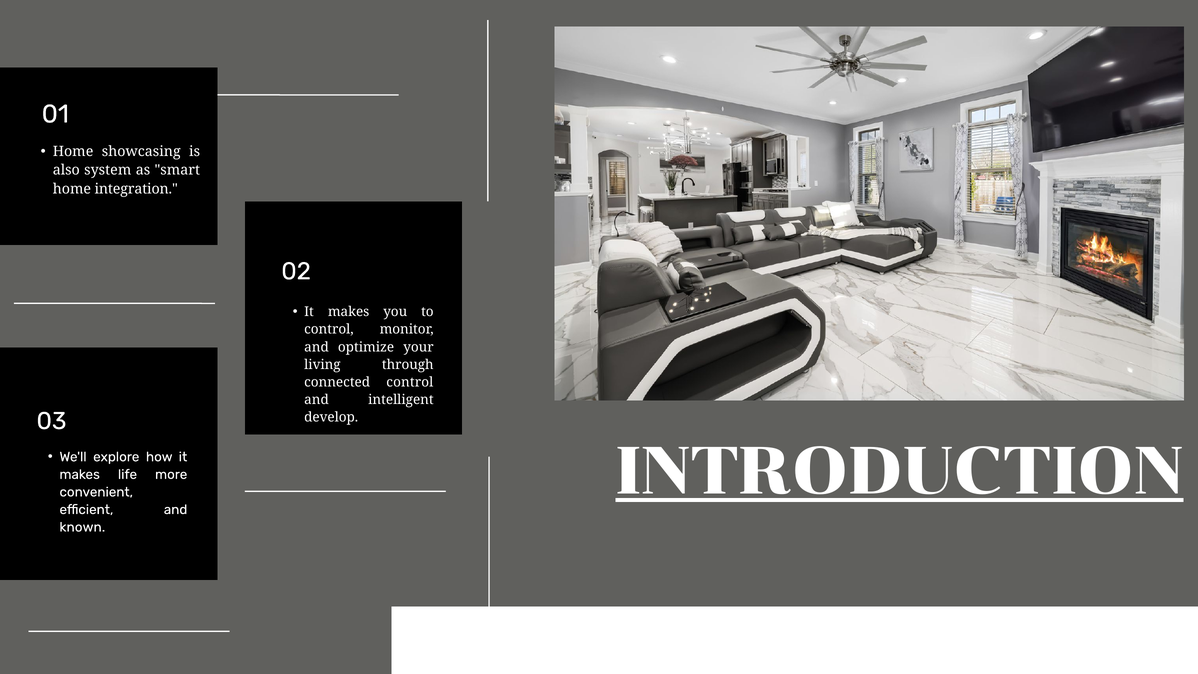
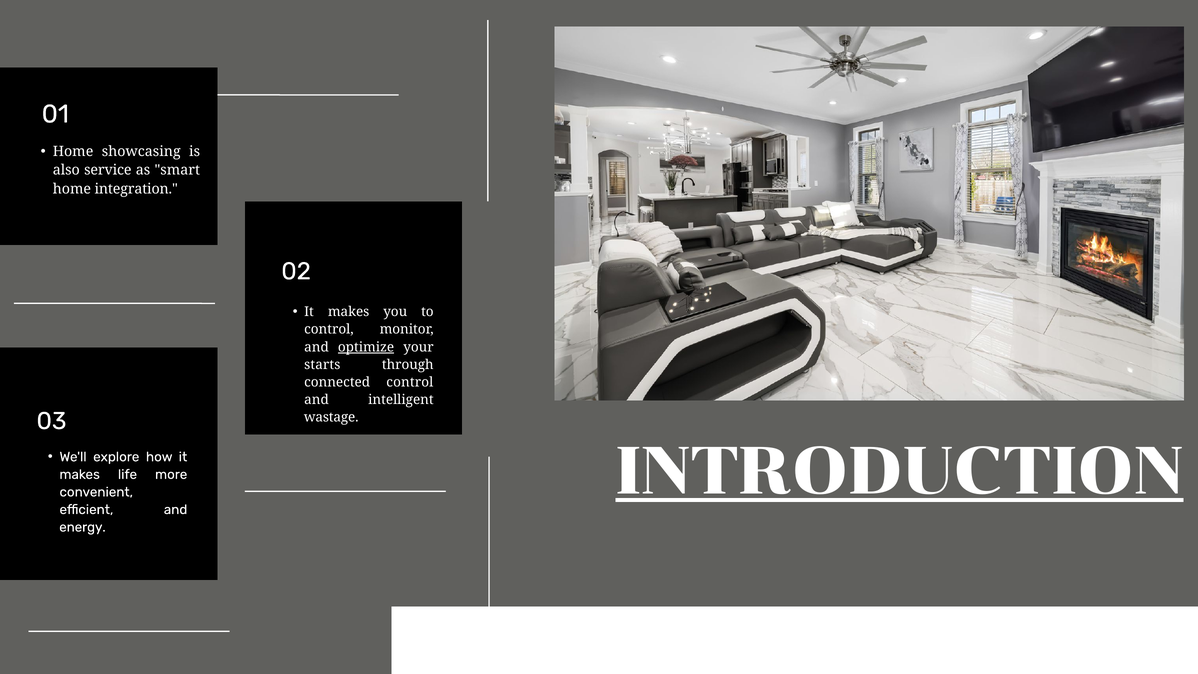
system: system -> service
optimize underline: none -> present
living: living -> starts
develop: develop -> wastage
known: known -> energy
